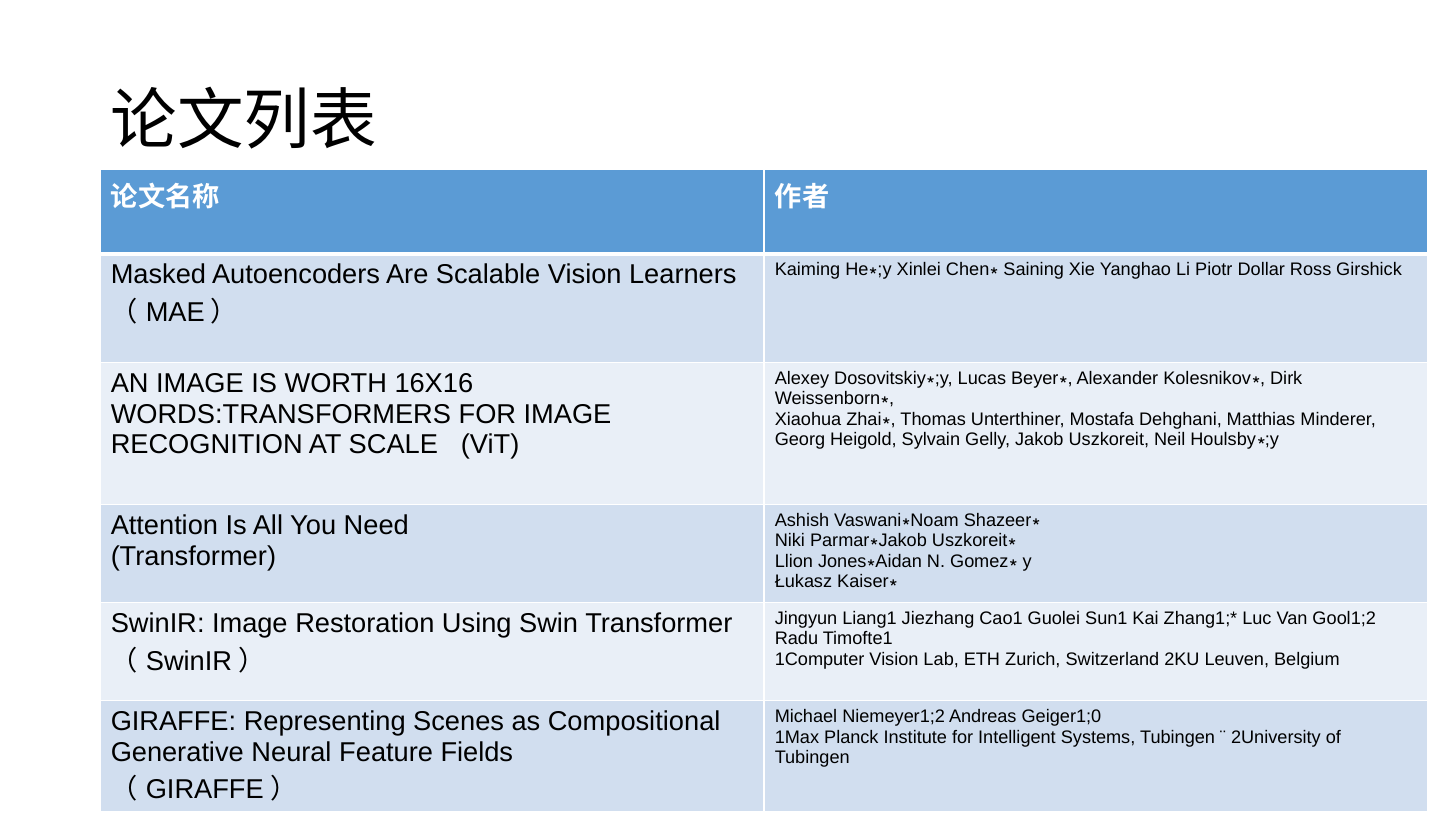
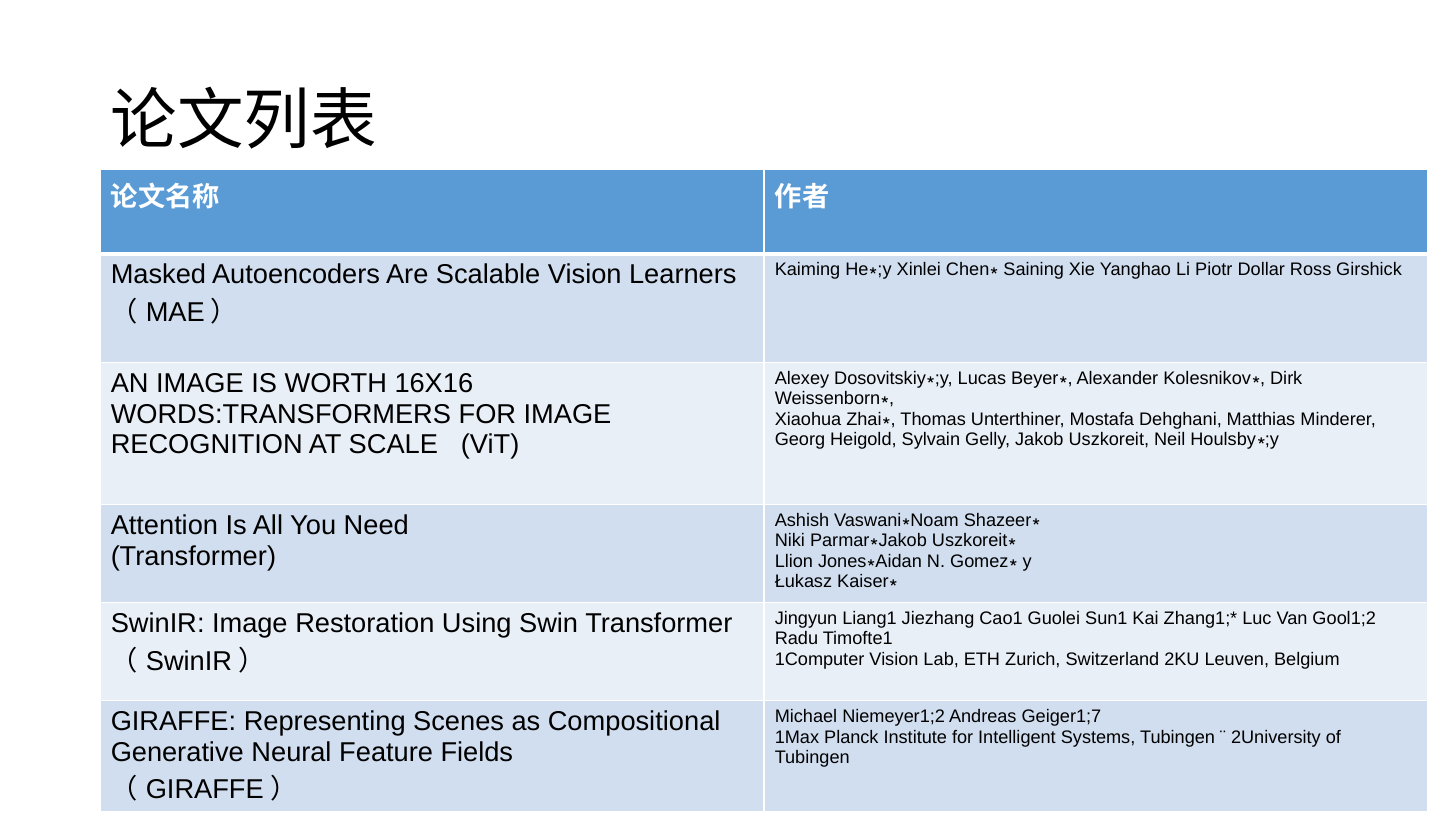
Geiger1;0: Geiger1;0 -> Geiger1;7
